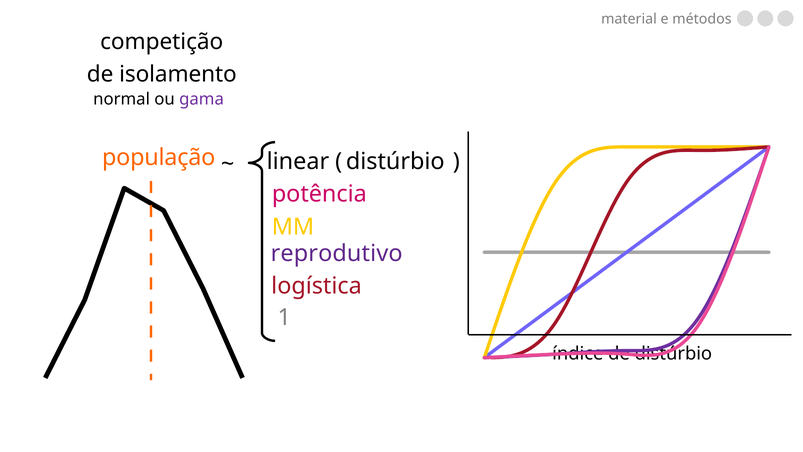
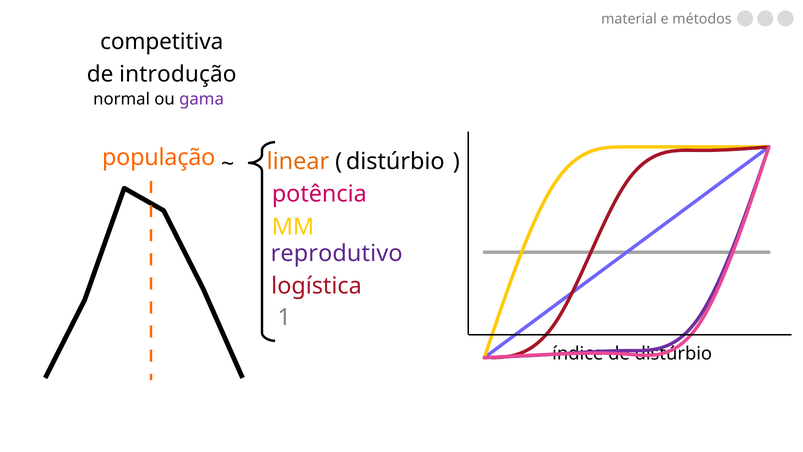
competição: competição -> competitiva
isolamento: isolamento -> introdução
linear colour: black -> orange
